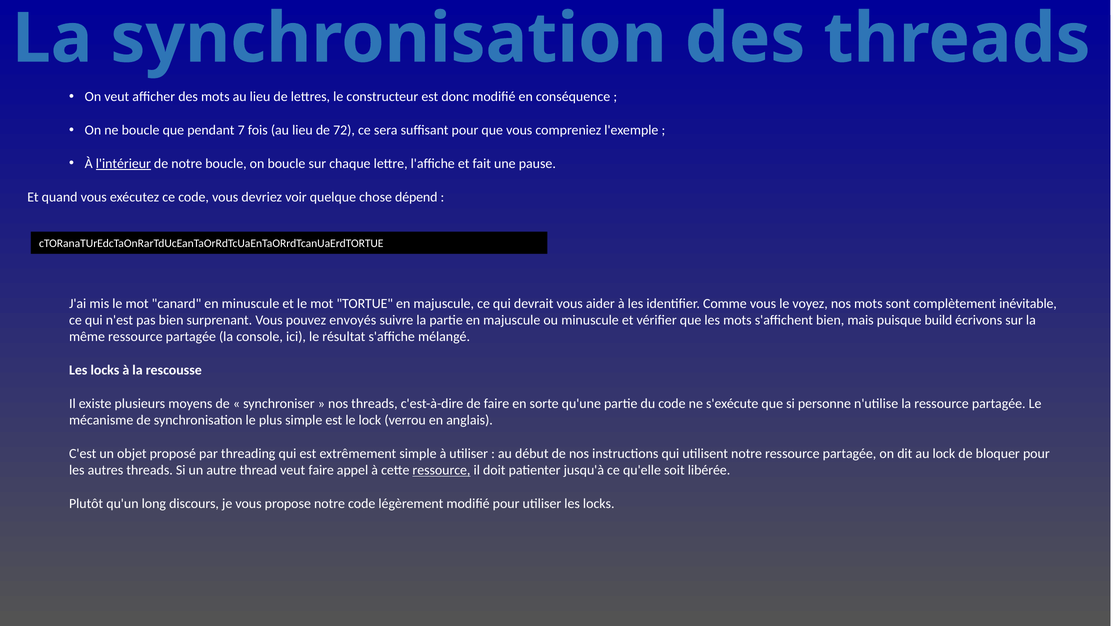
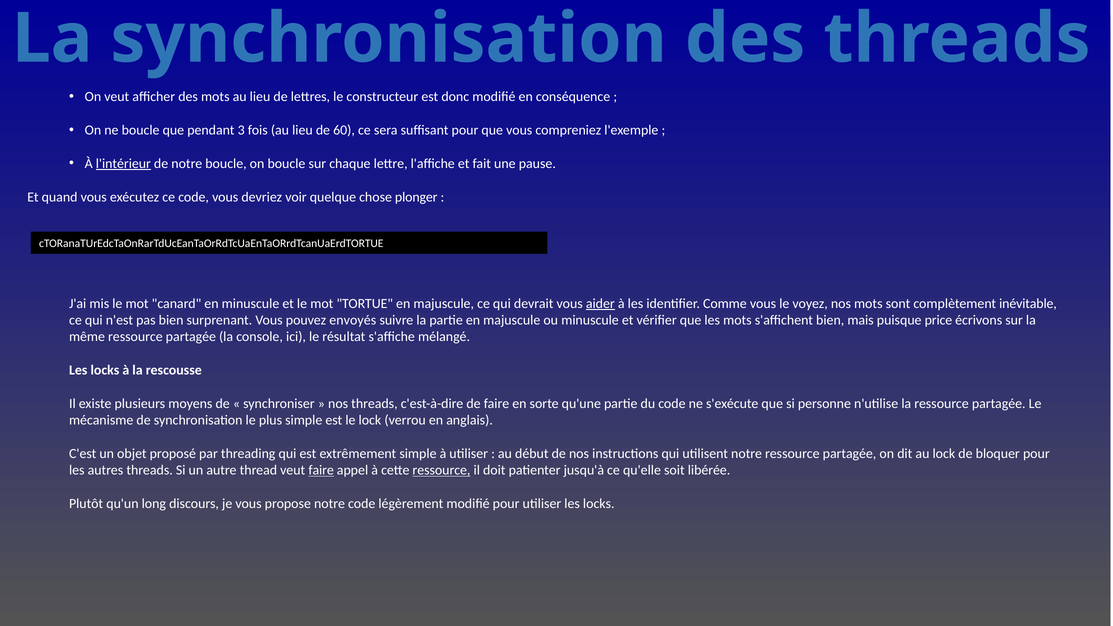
7: 7 -> 3
72: 72 -> 60
dépend: dépend -> plonger
aider underline: none -> present
build: build -> price
faire at (321, 470) underline: none -> present
